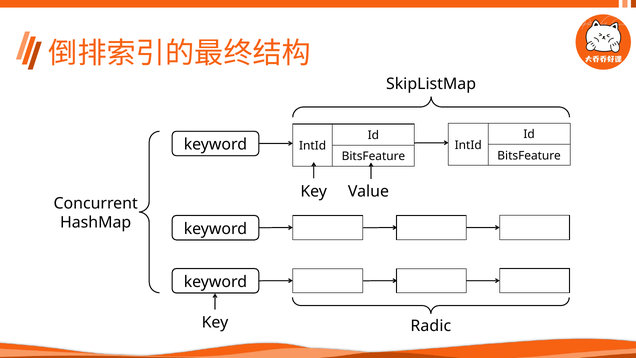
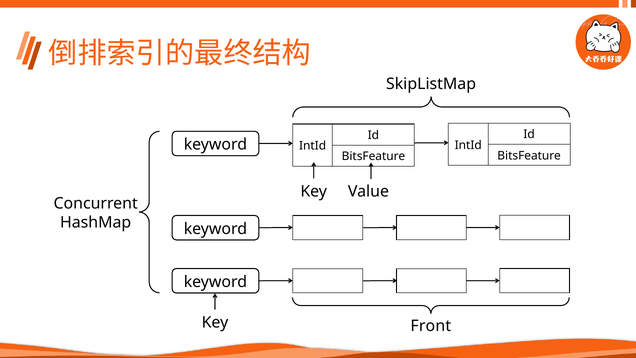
Radic: Radic -> Front
